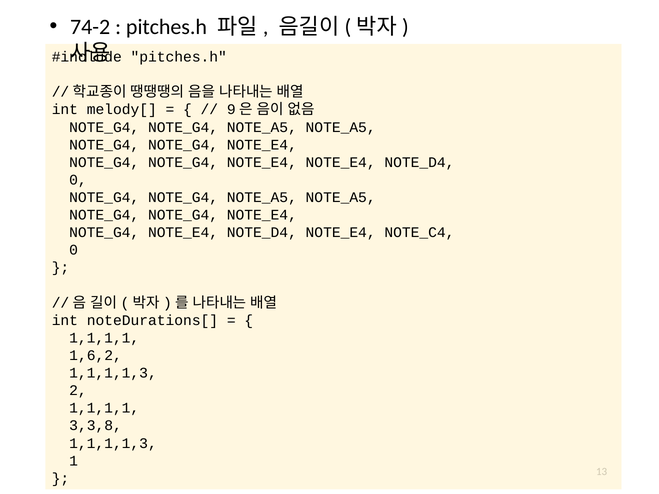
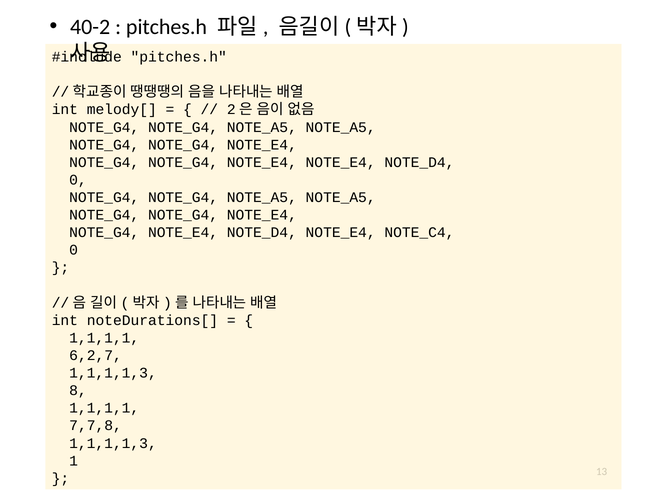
74-2: 74-2 -> 40-2
9: 9 -> 2
1,6,2: 1,6,2 -> 6,2,7
2: 2 -> 8
3,3,8: 3,3,8 -> 7,7,8
